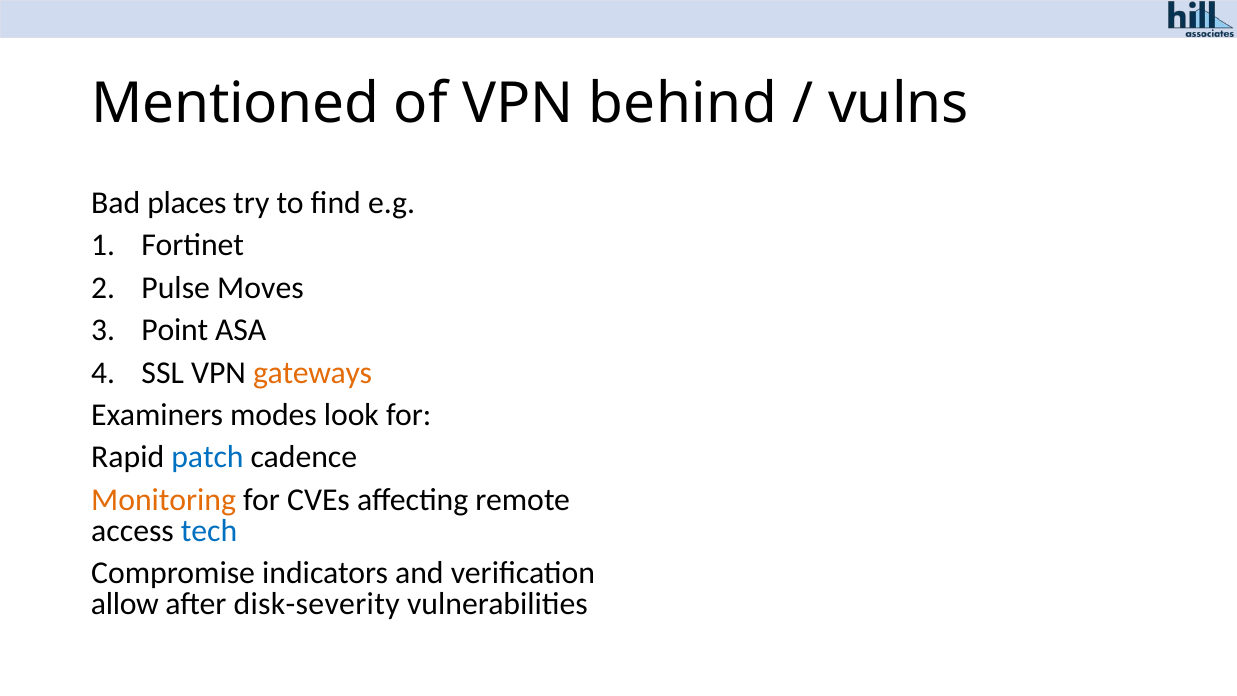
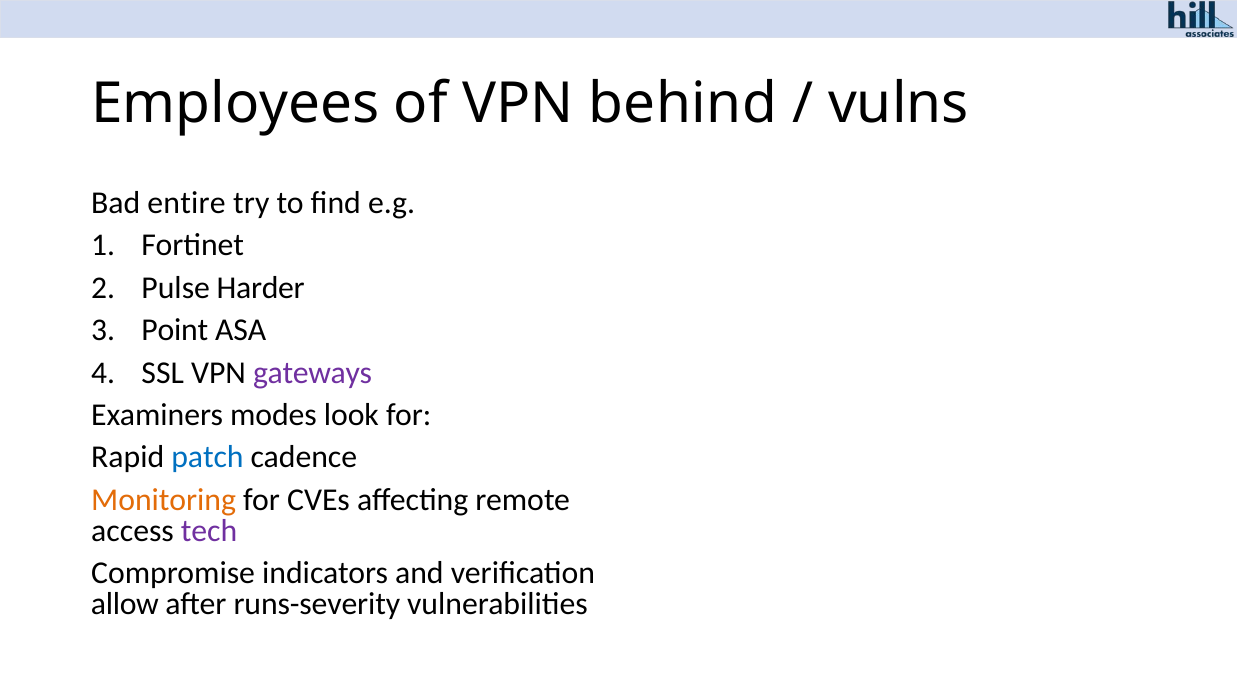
Mentioned: Mentioned -> Employees
places: places -> entire
Moves: Moves -> Harder
gateways colour: orange -> purple
tech colour: blue -> purple
disk-severity: disk-severity -> runs-severity
